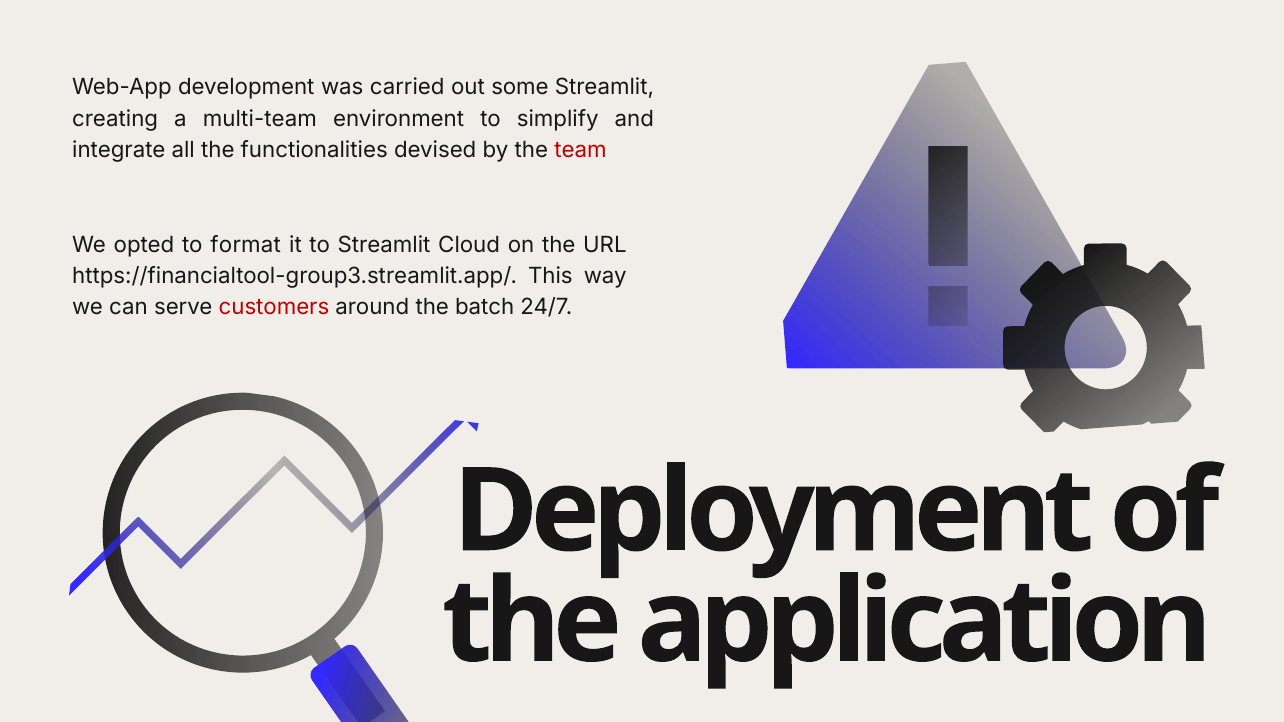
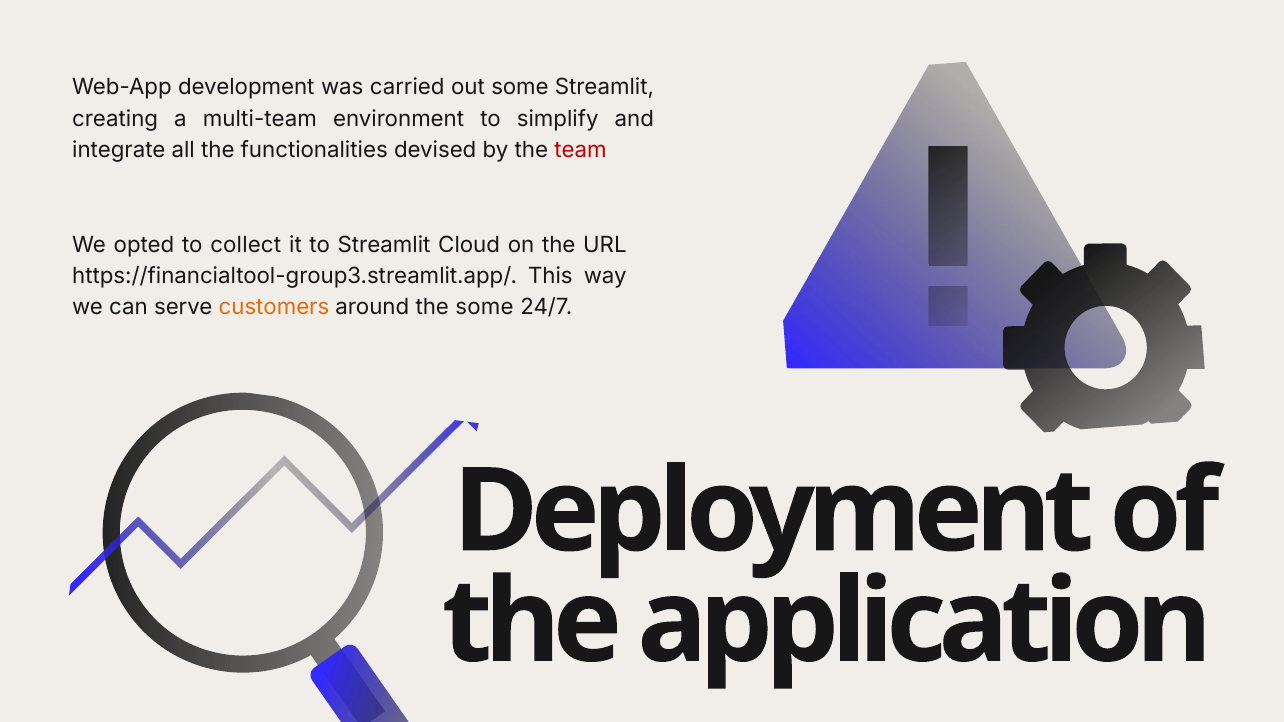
format: format -> collect
customers colour: red -> orange
the batch: batch -> some
